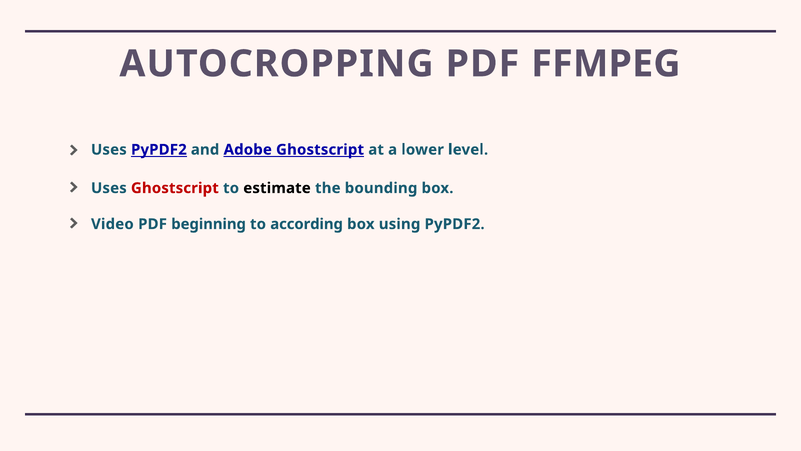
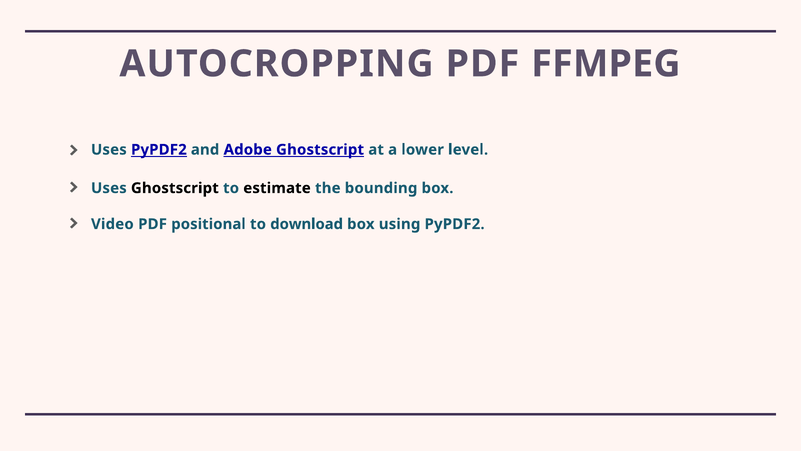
Ghostscript at (175, 188) colour: red -> black
beginning: beginning -> positional
according: according -> download
